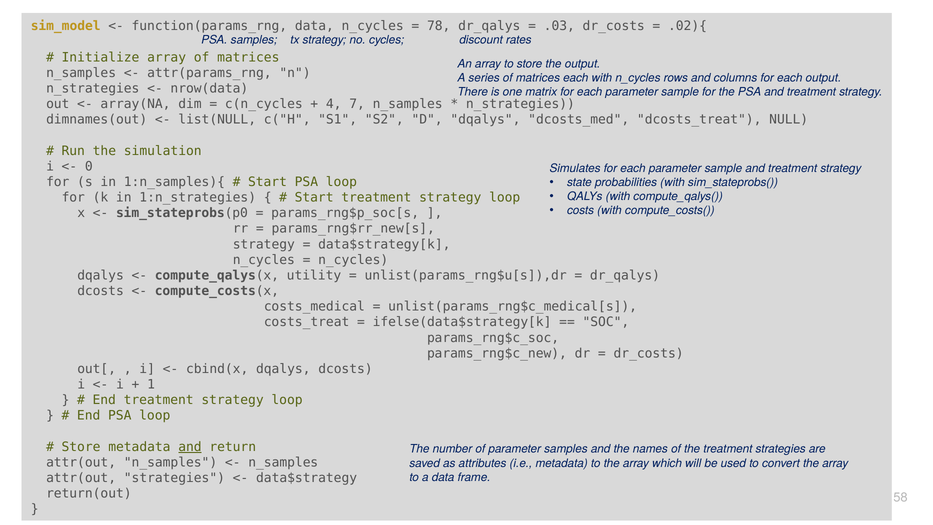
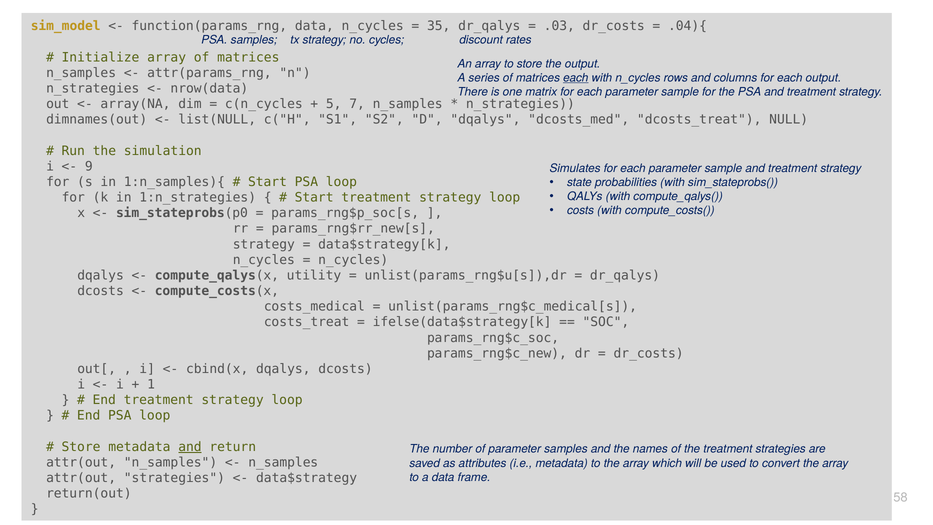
78: 78 -> 35
.02){: .02){ -> .04){
each at (576, 78) underline: none -> present
4: 4 -> 5
0: 0 -> 9
